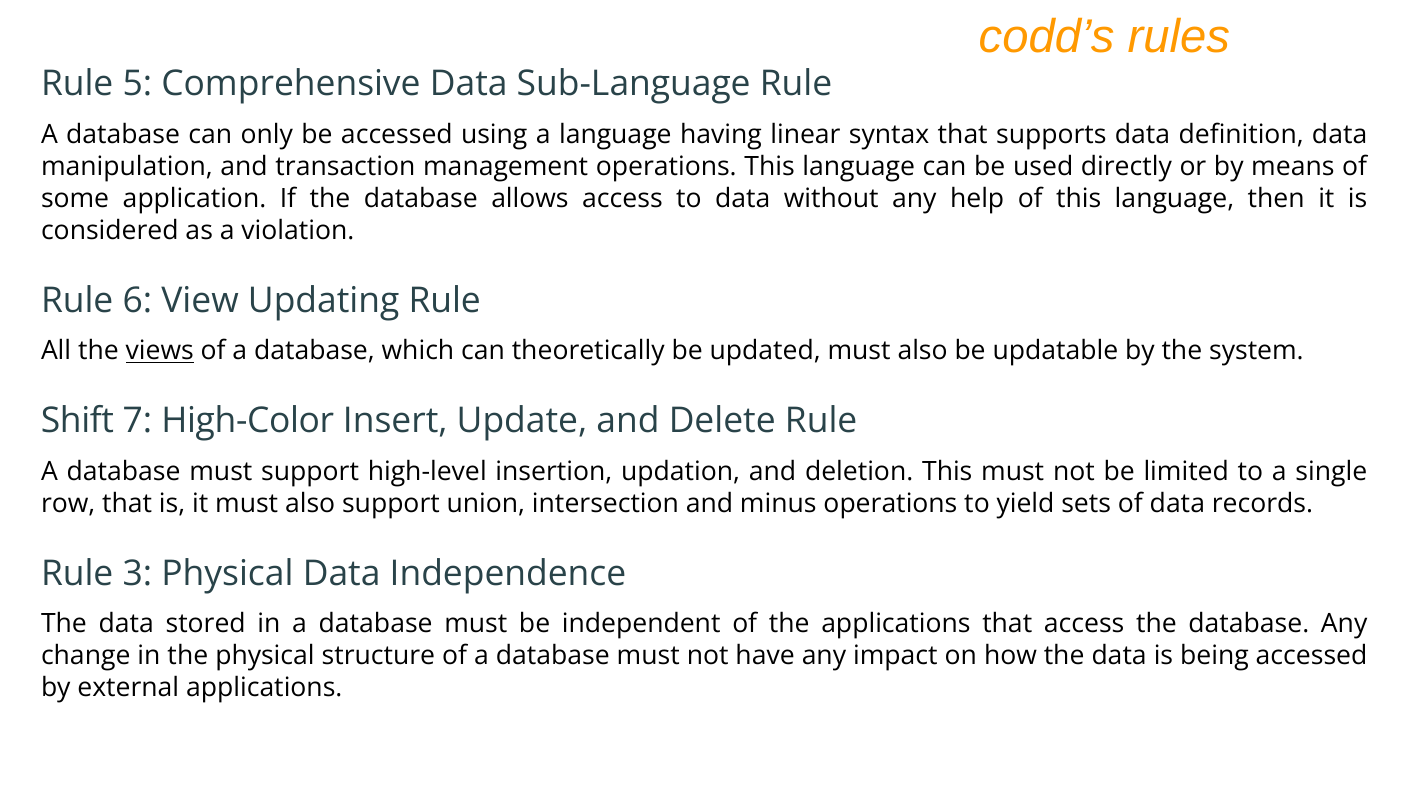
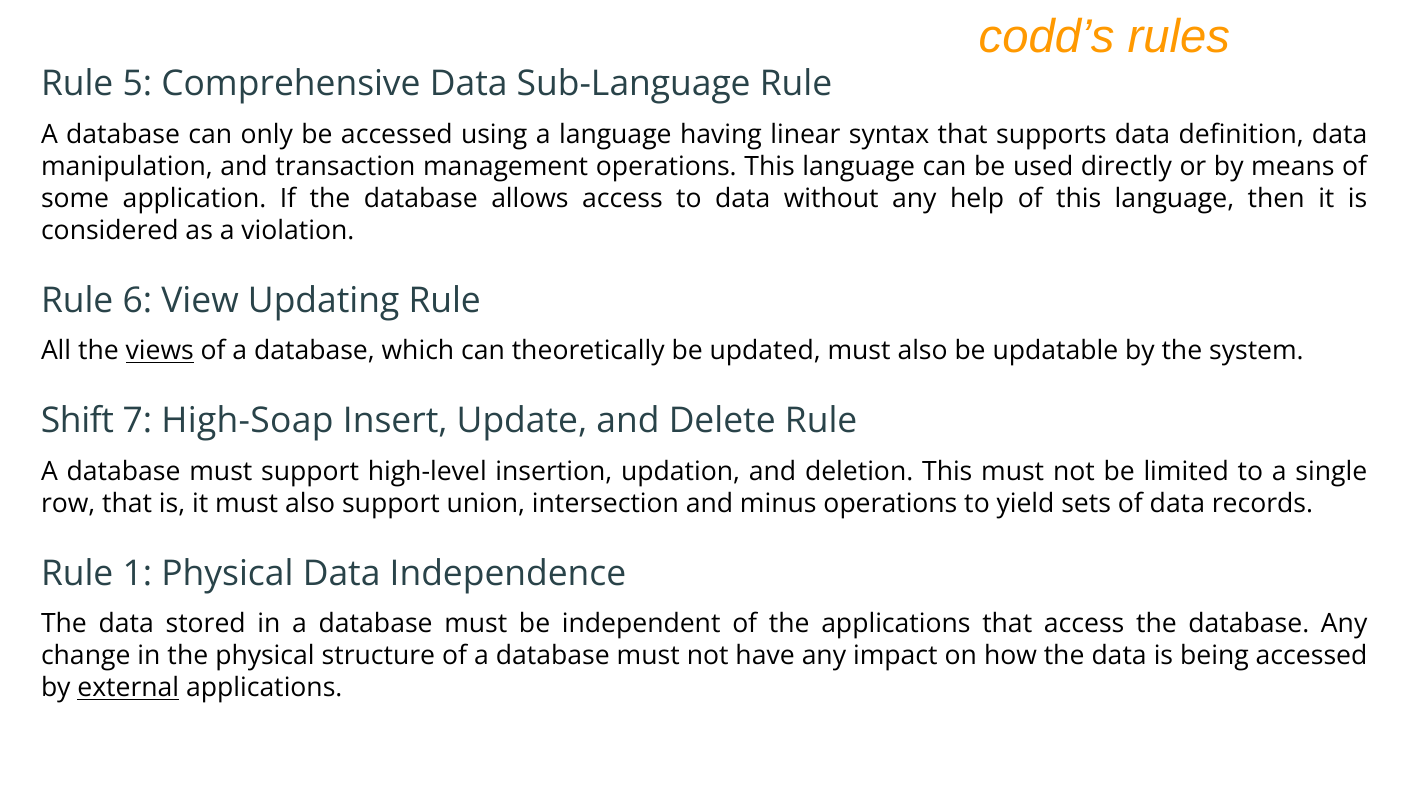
High-Color: High-Color -> High-Soap
3: 3 -> 1
external underline: none -> present
